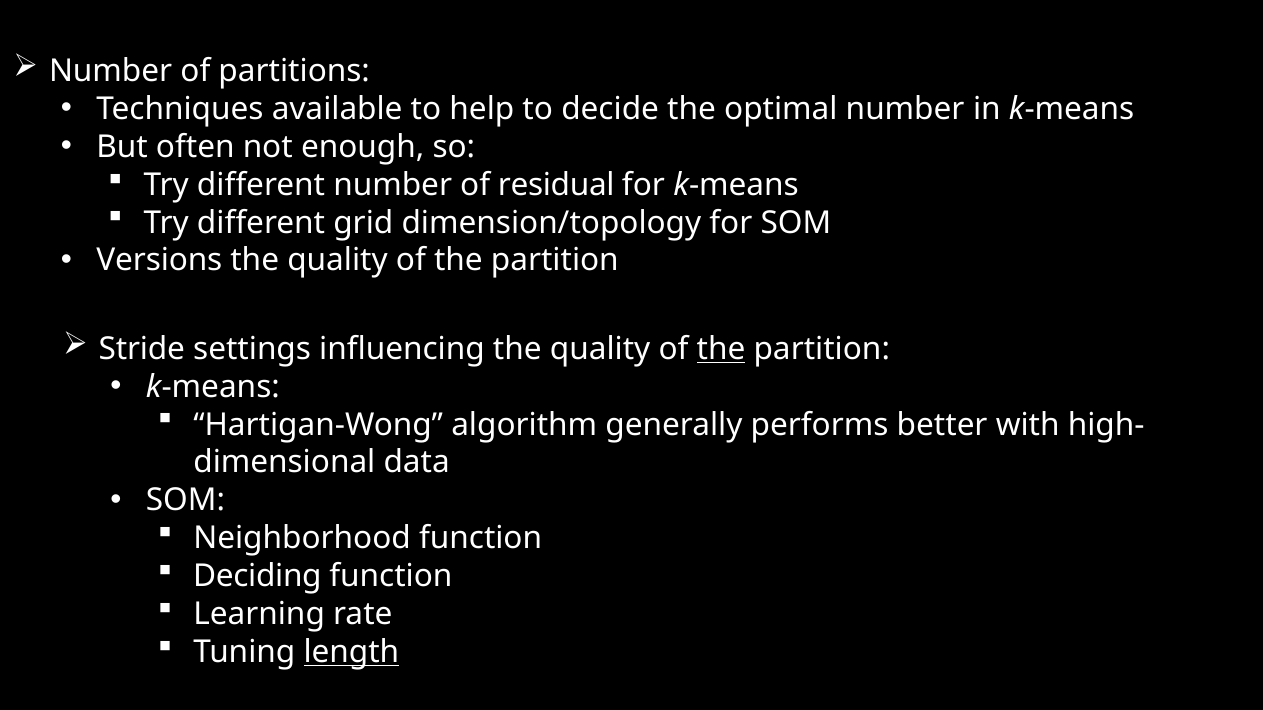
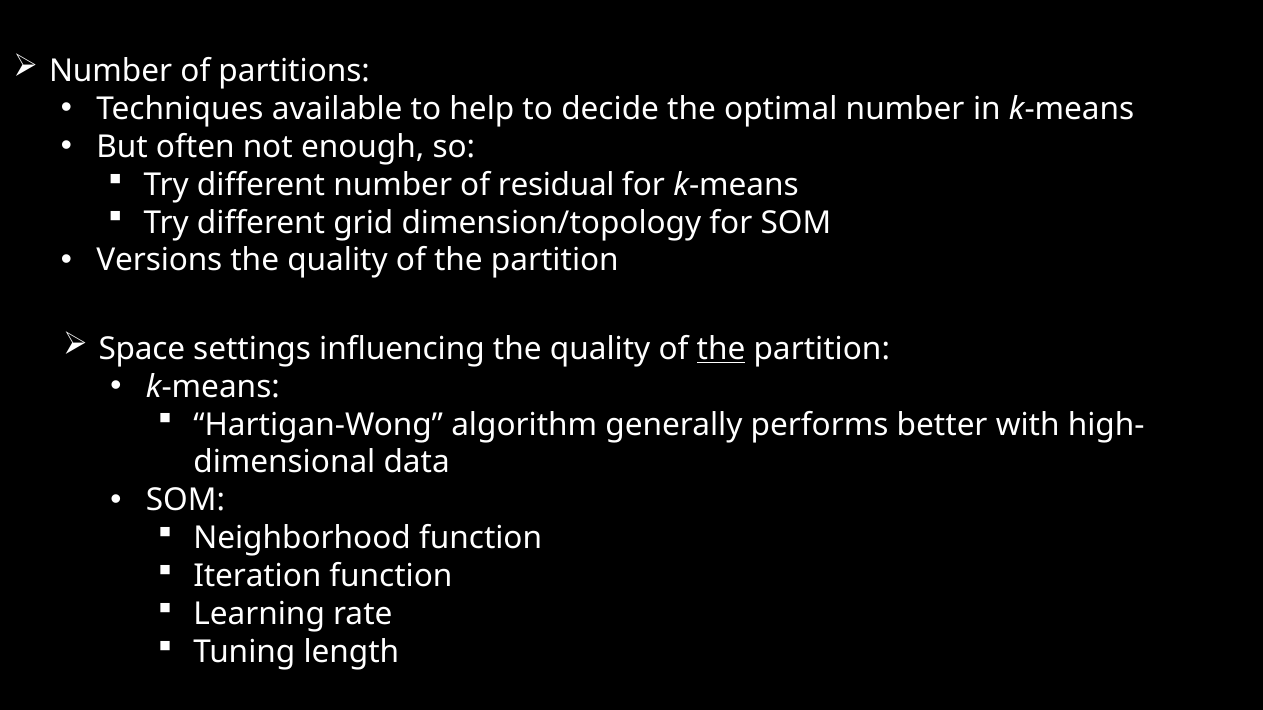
Stride: Stride -> Space
Deciding: Deciding -> Iteration
length underline: present -> none
